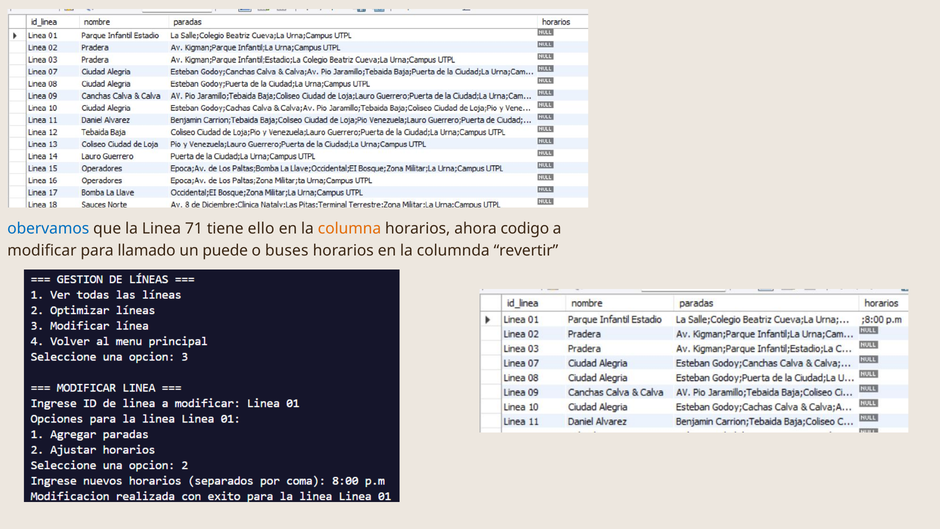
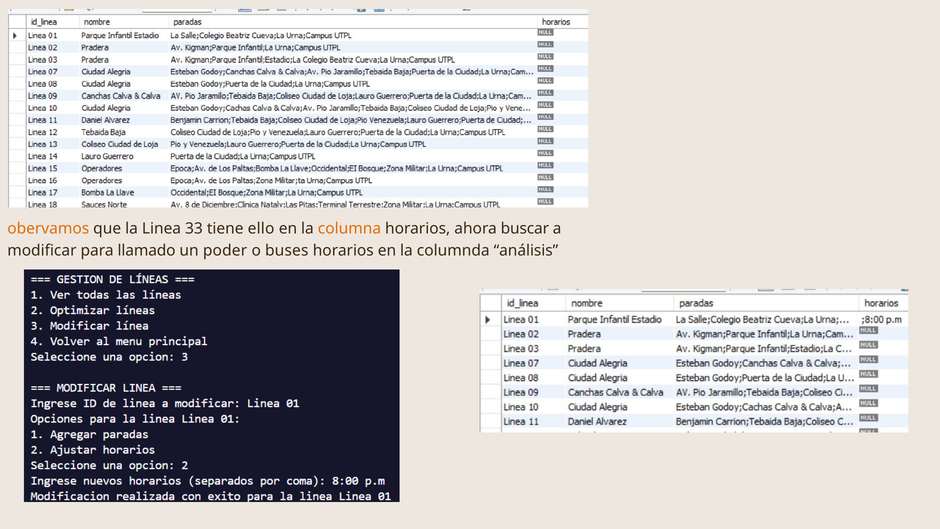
obervamos colour: blue -> orange
71: 71 -> 33
codigo: codigo -> buscar
puede: puede -> poder
revertir: revertir -> análisis
